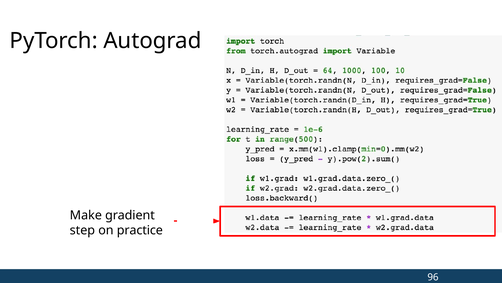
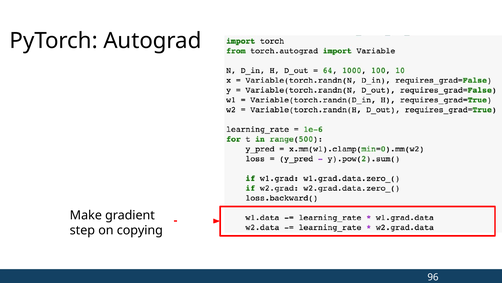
practice: practice -> copying
